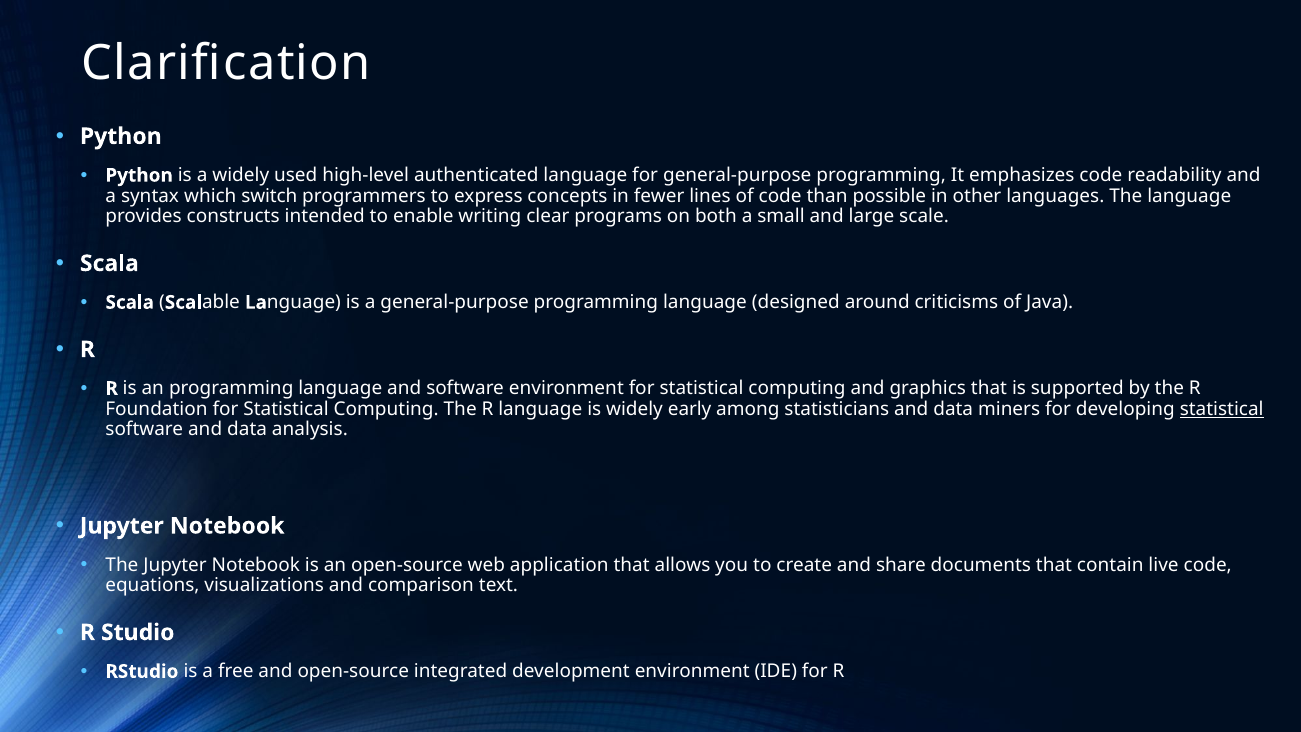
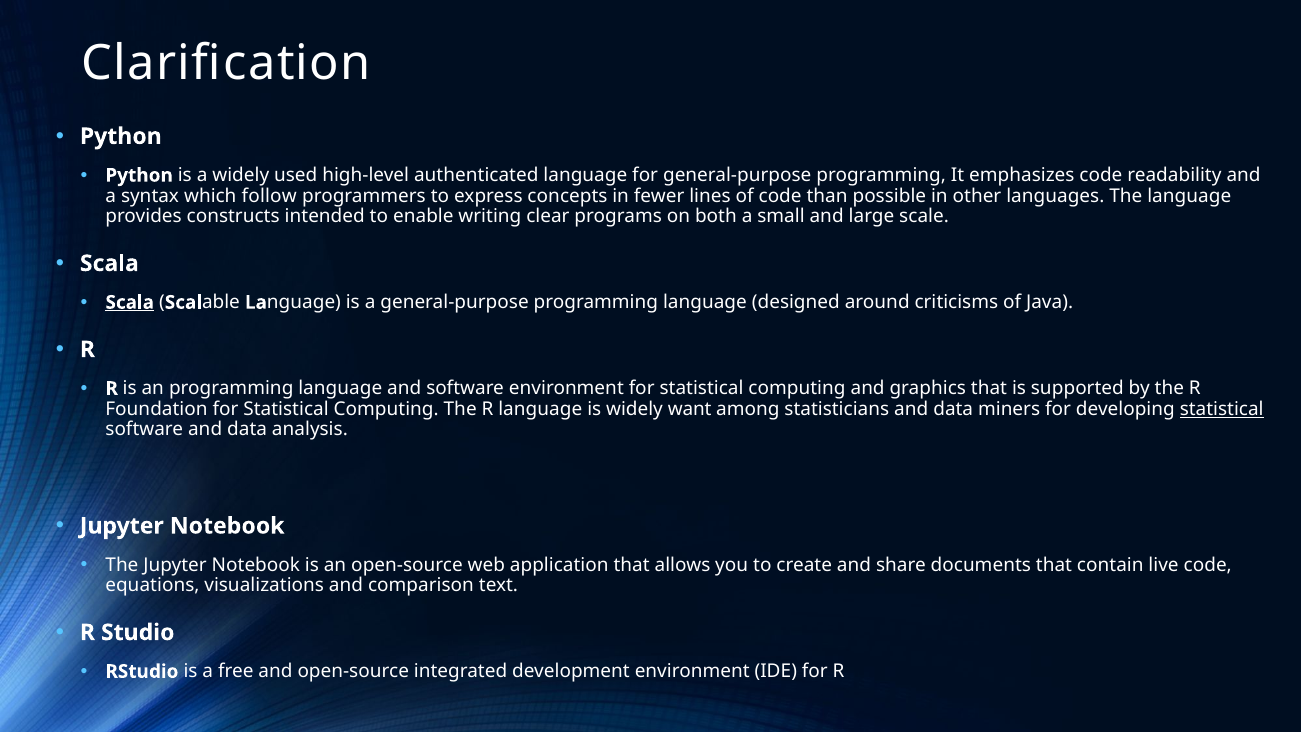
switch: switch -> follow
Scala at (130, 302) underline: none -> present
early: early -> want
